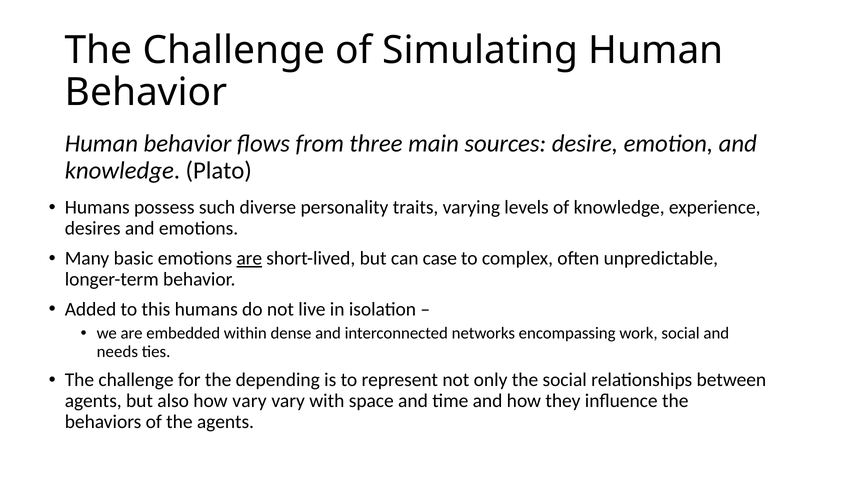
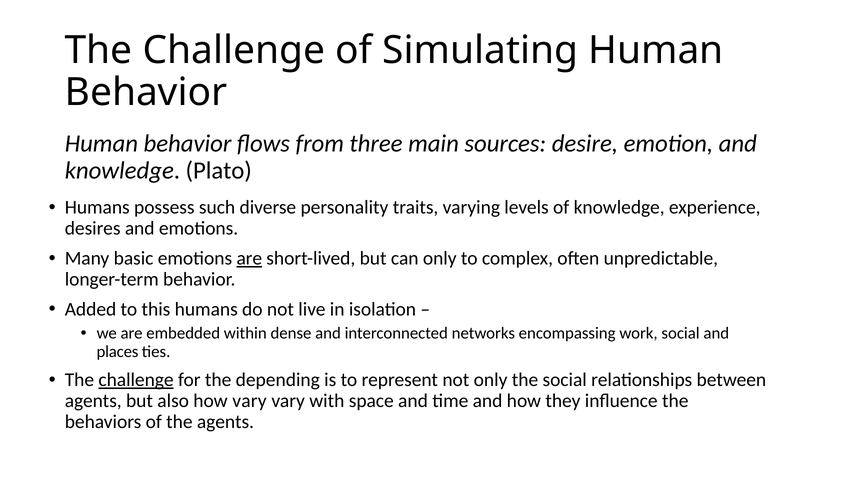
can case: case -> only
needs: needs -> places
challenge at (136, 380) underline: none -> present
